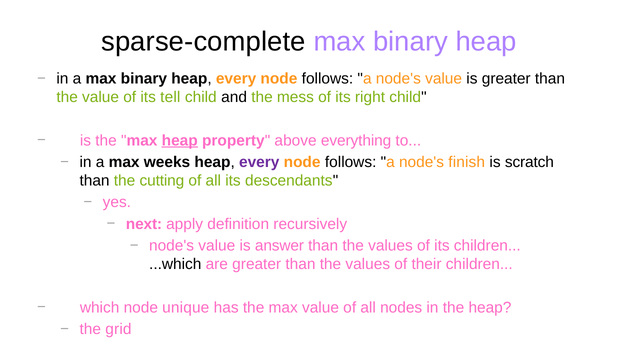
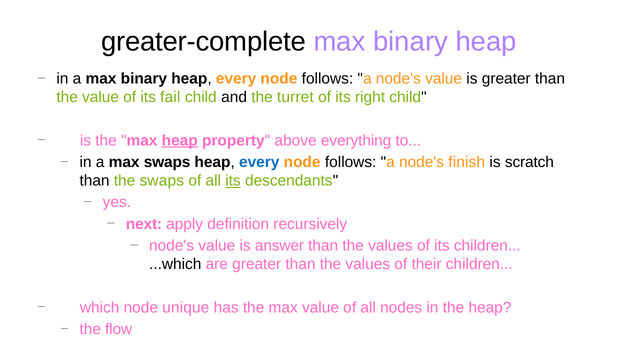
sparse-complete: sparse-complete -> greater-complete
tell: tell -> fail
mess: mess -> turret
max weeks: weeks -> swaps
every at (259, 162) colour: purple -> blue
the cutting: cutting -> swaps
its at (233, 181) underline: none -> present
grid: grid -> flow
